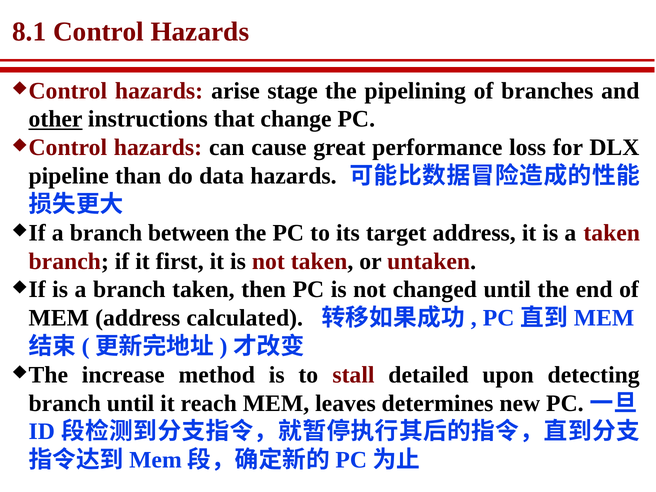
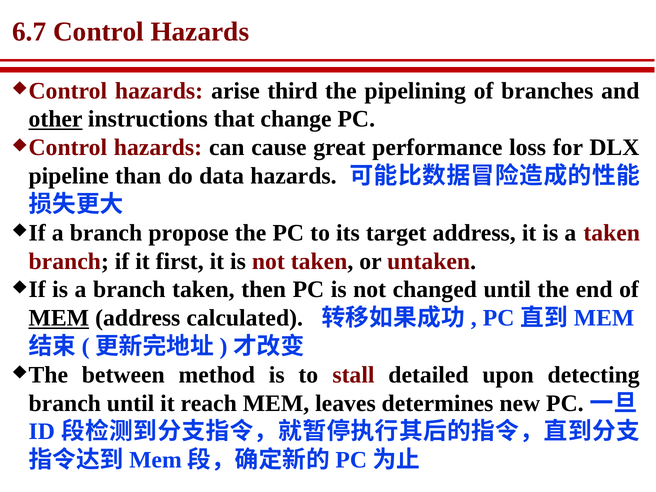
8.1: 8.1 -> 6.7
stage: stage -> third
between: between -> propose
MEM at (59, 318) underline: none -> present
increase: increase -> between
